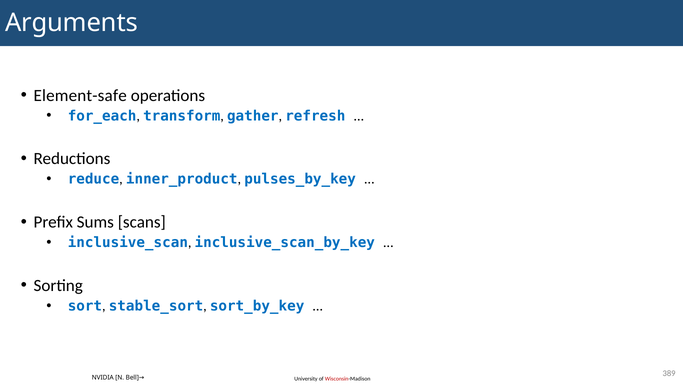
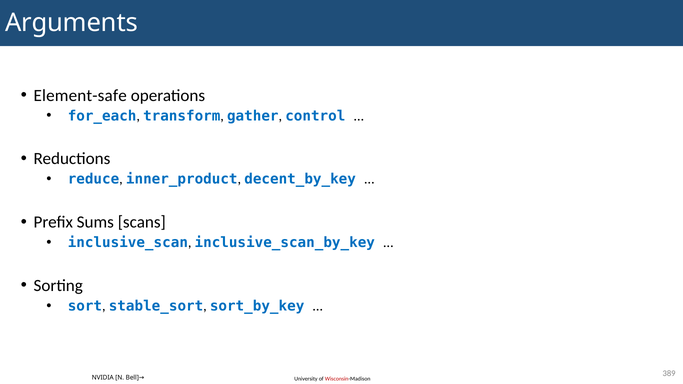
refresh: refresh -> control
pulses_by_key: pulses_by_key -> decent_by_key
